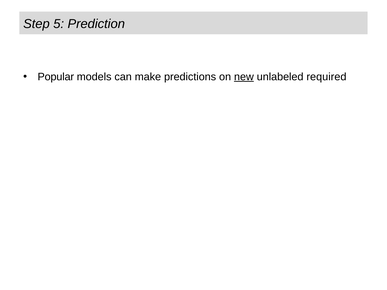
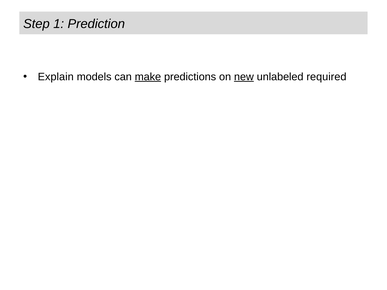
5: 5 -> 1
Popular: Popular -> Explain
make underline: none -> present
